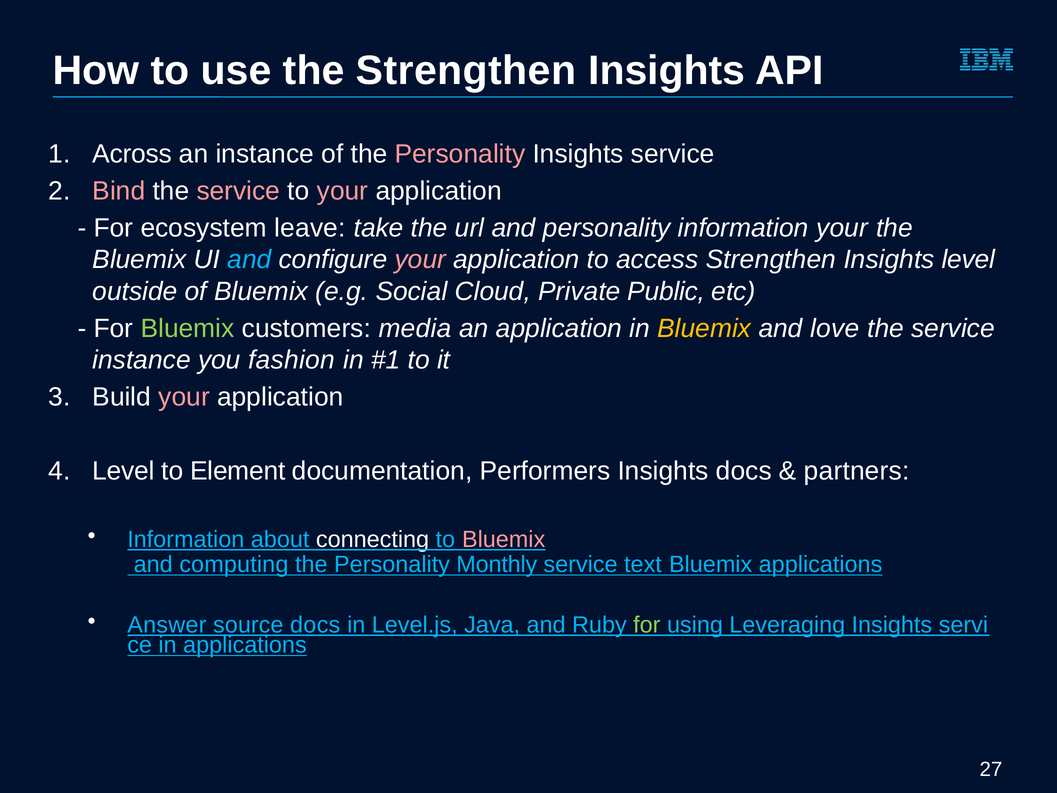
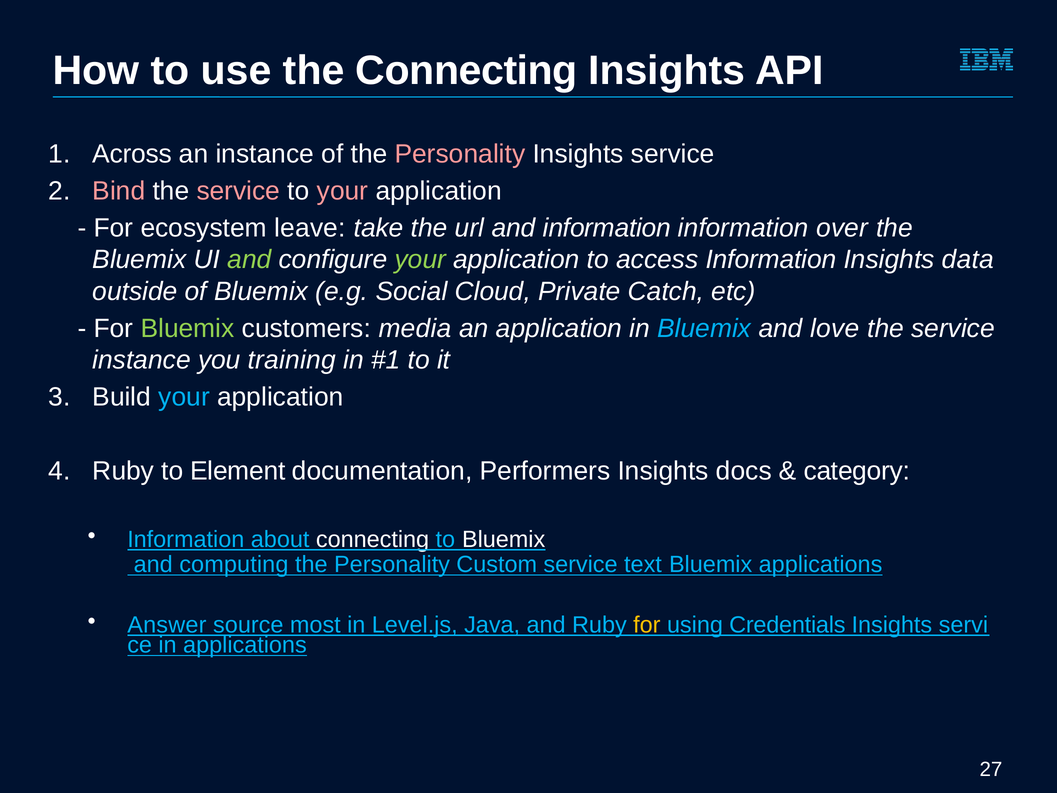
the Strengthen: Strengthen -> Connecting
and personality: personality -> information
information your: your -> over
and at (249, 260) colour: light blue -> light green
your at (420, 260) colour: pink -> light green
access Strengthen: Strengthen -> Information
Insights level: level -> data
Public: Public -> Catch
Bluemix at (704, 328) colour: yellow -> light blue
fashion: fashion -> training
your at (184, 397) colour: pink -> light blue
Level at (123, 471): Level -> Ruby
partners: partners -> category
Bluemix at (504, 539) colour: pink -> white
Monthly: Monthly -> Custom
source docs: docs -> most
for at (647, 625) colour: light green -> yellow
Leveraging: Leveraging -> Credentials
